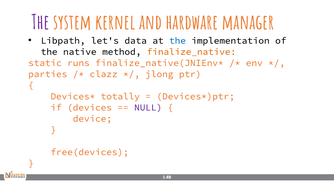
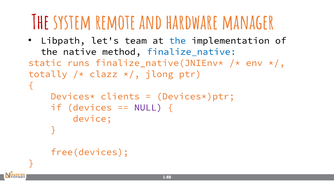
The at (40, 23) colour: purple -> red
kernel: kernel -> remote
data: data -> team
finalize_native colour: orange -> blue
parties: parties -> totally
totally: totally -> clients
